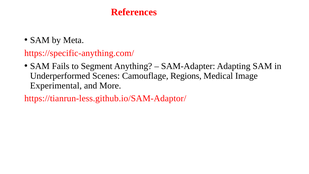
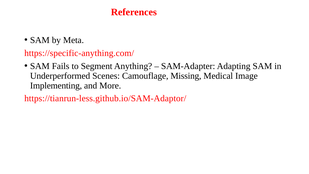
Regions: Regions -> Missing
Experimental: Experimental -> Implementing
